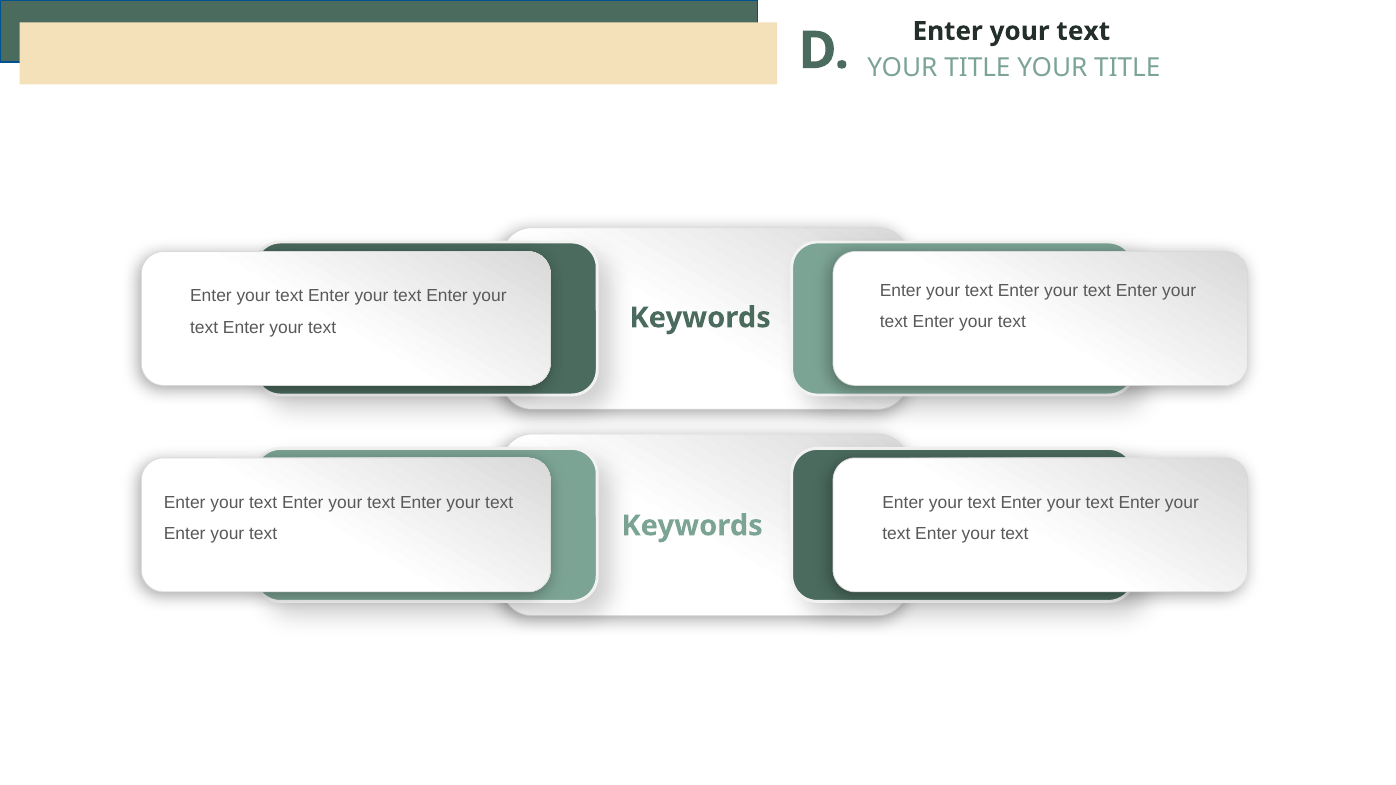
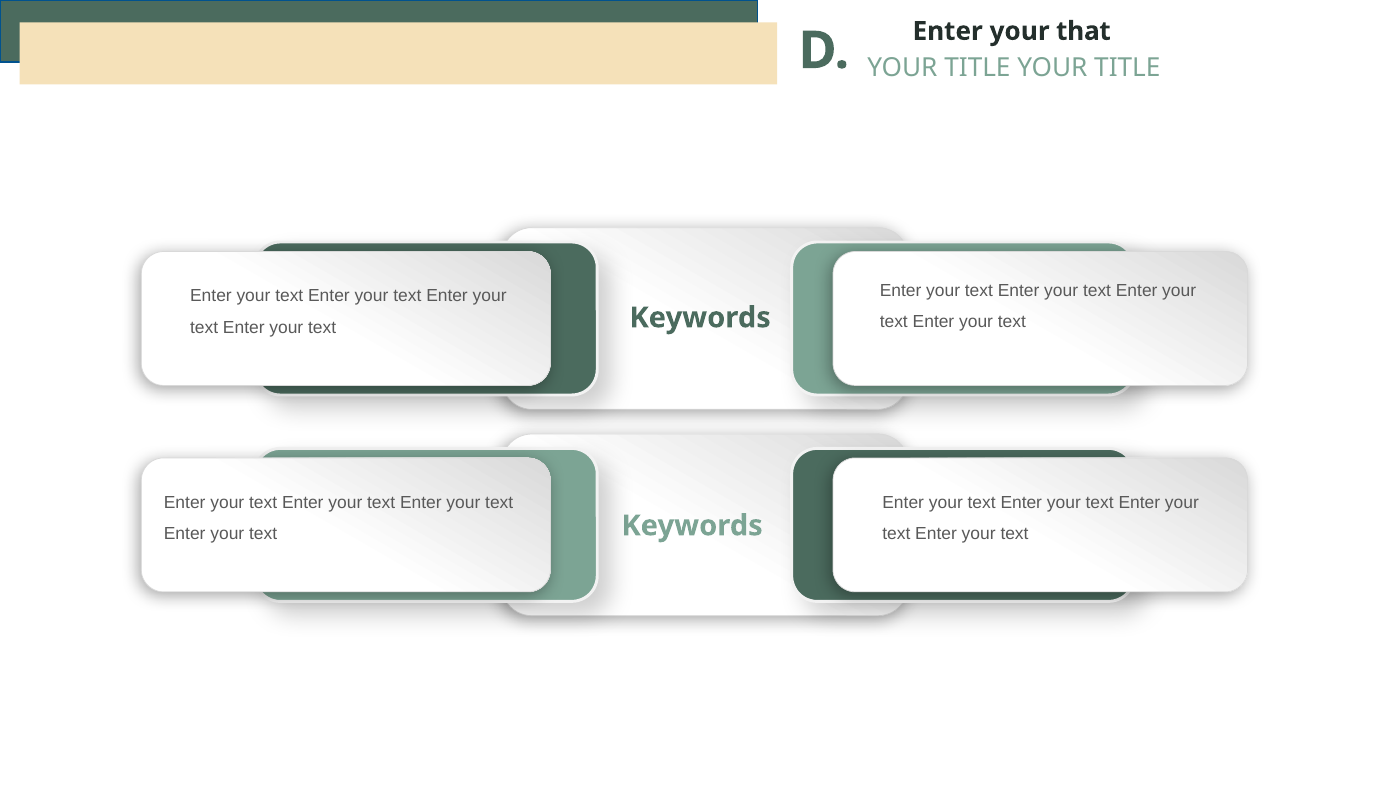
text at (1083, 31): text -> that
